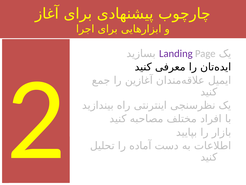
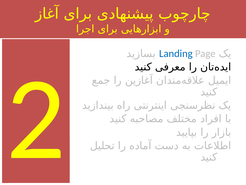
Landing colour: purple -> blue
